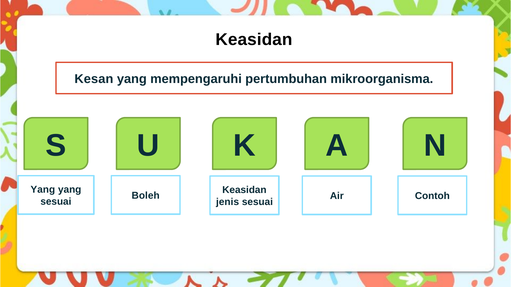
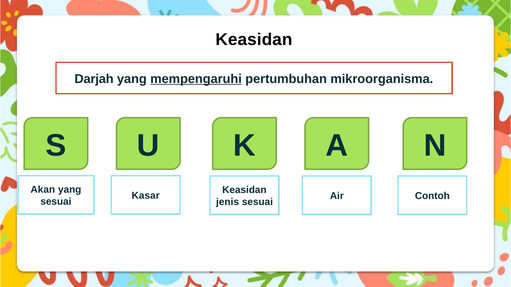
Kesan: Kesan -> Darjah
mempengaruhi underline: none -> present
Yang at (43, 190): Yang -> Akan
Boleh: Boleh -> Kasar
